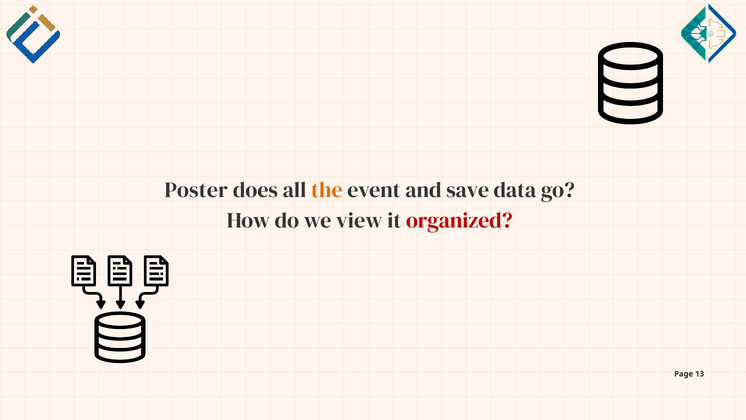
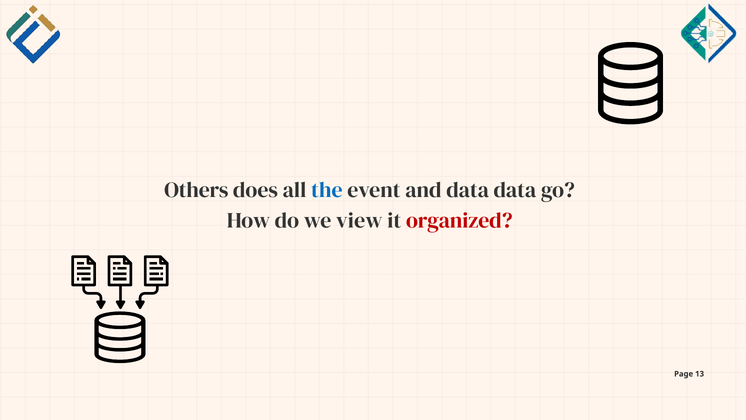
Poster: Poster -> Others
the colour: orange -> blue
and save: save -> data
